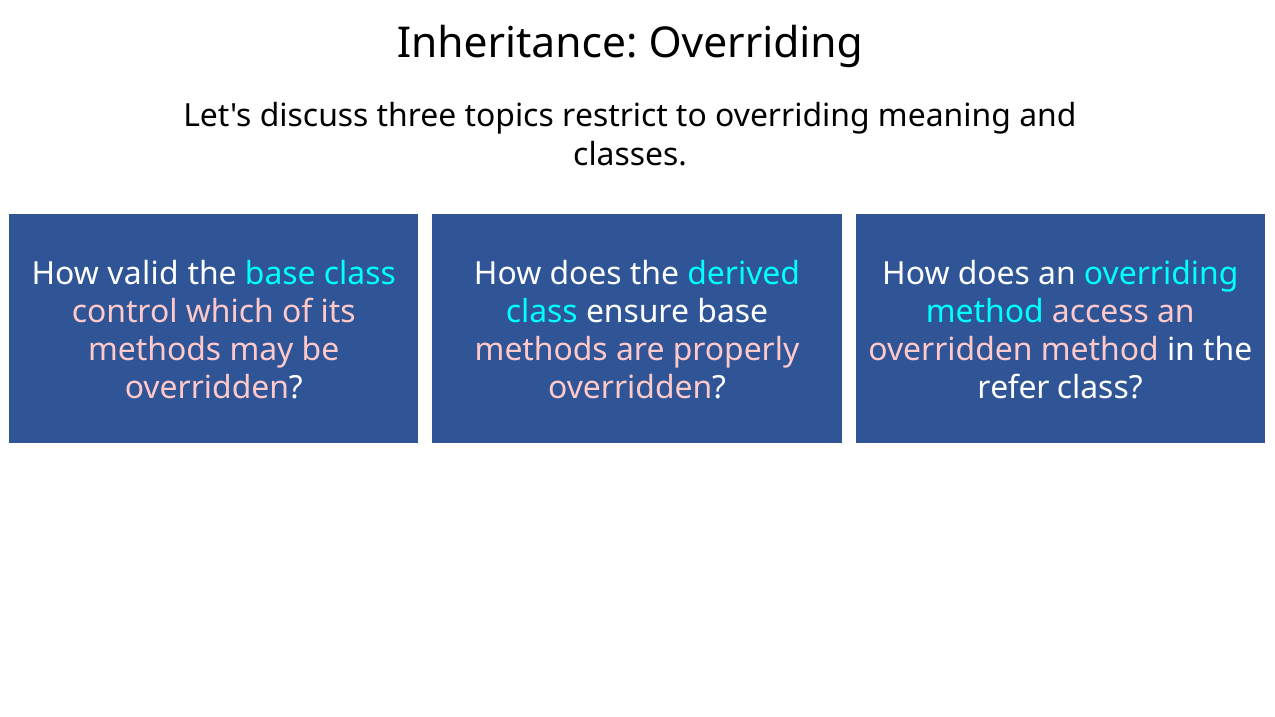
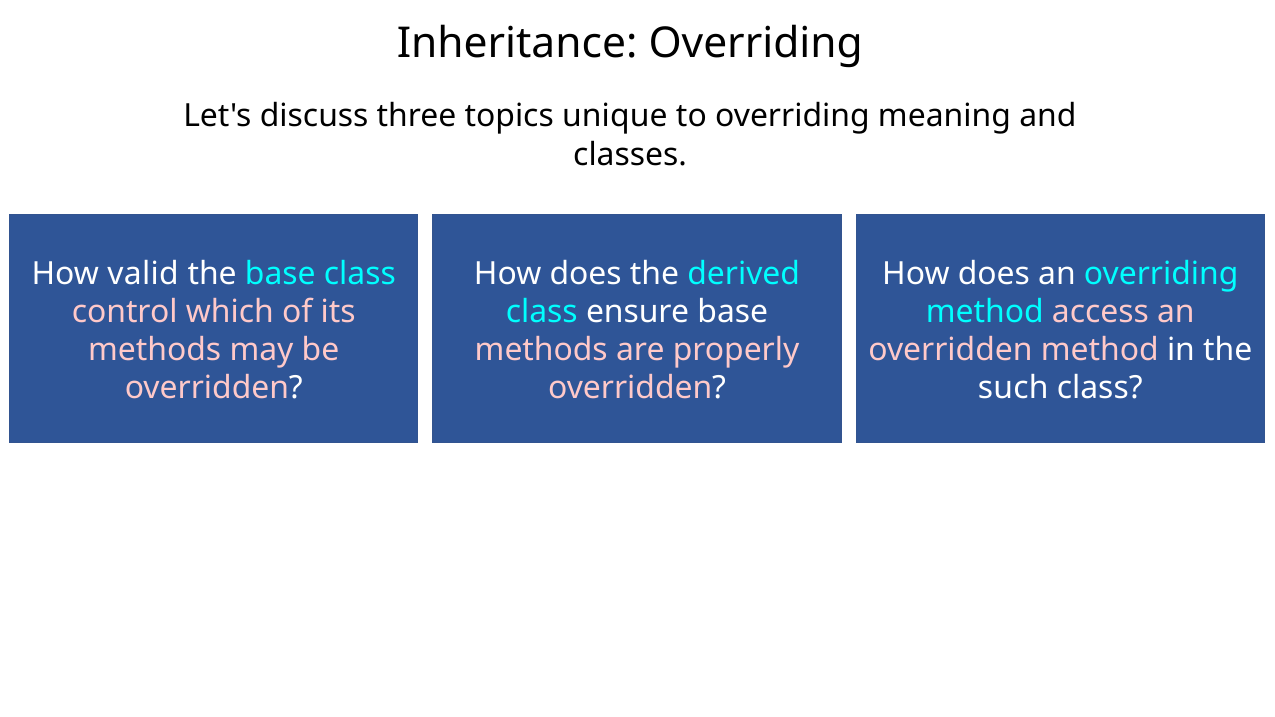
restrict: restrict -> unique
refer: refer -> such
